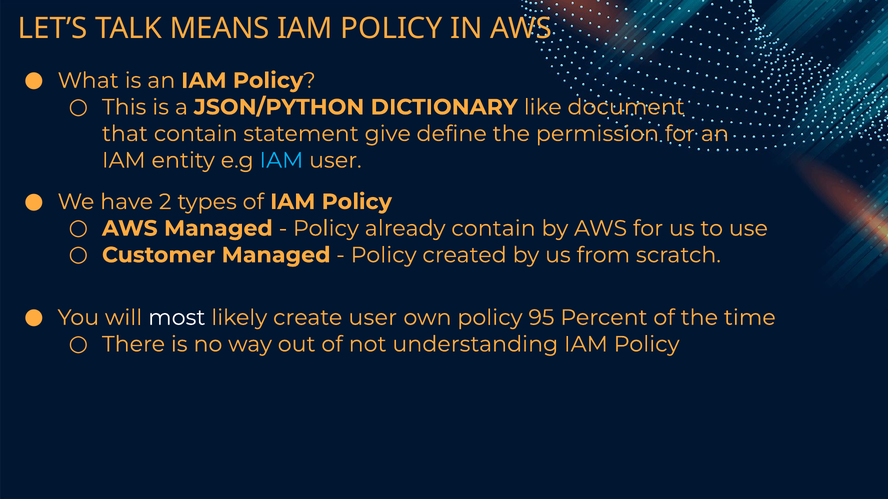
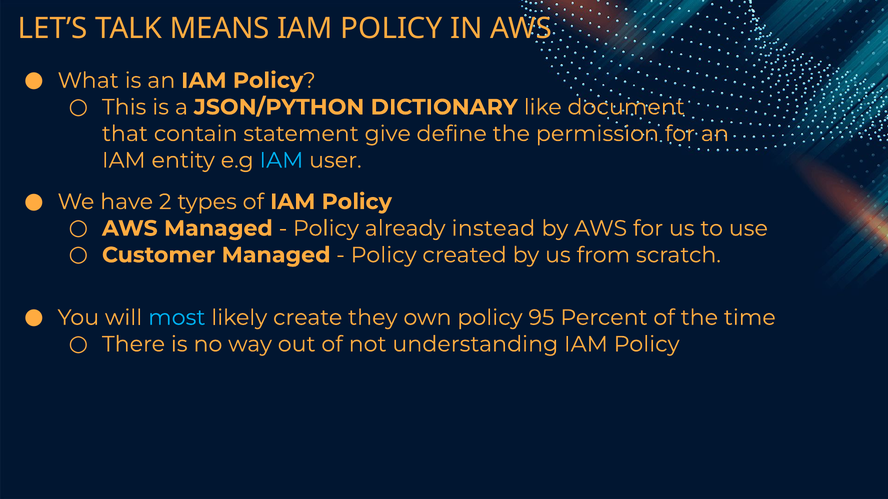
already contain: contain -> instead
most colour: white -> light blue
create user: user -> they
